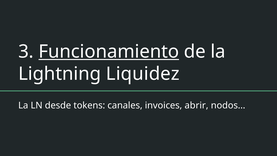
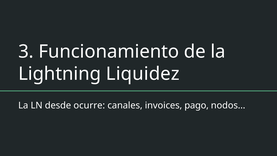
Funcionamiento underline: present -> none
tokens: tokens -> ocurre
abrir: abrir -> pago
